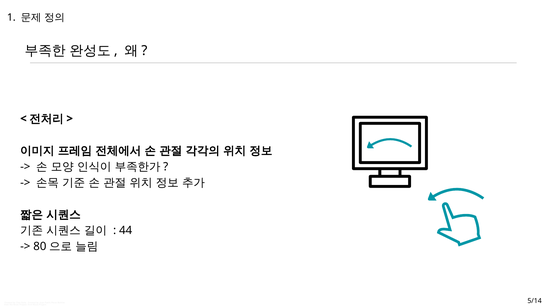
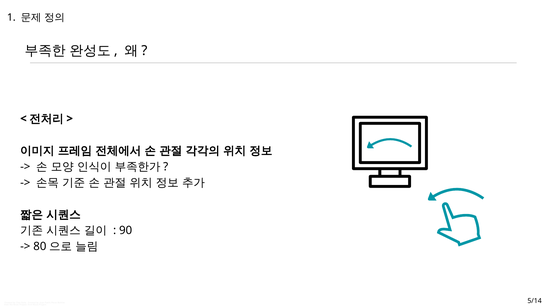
44: 44 -> 90
